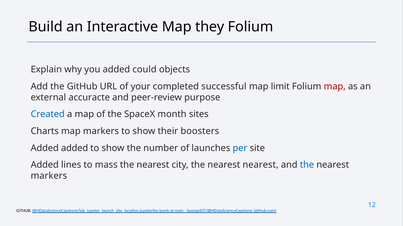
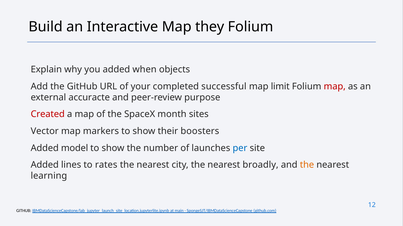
could: could -> when
Created colour: blue -> red
Charts: Charts -> Vector
Added added: added -> model
mass: mass -> rates
nearest nearest: nearest -> broadly
the at (307, 165) colour: blue -> orange
markers at (49, 176): markers -> learning
